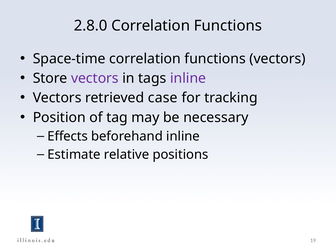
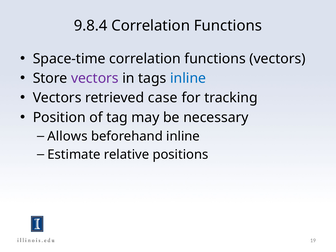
2.8.0: 2.8.0 -> 9.8.4
inline at (188, 78) colour: purple -> blue
Effects: Effects -> Allows
